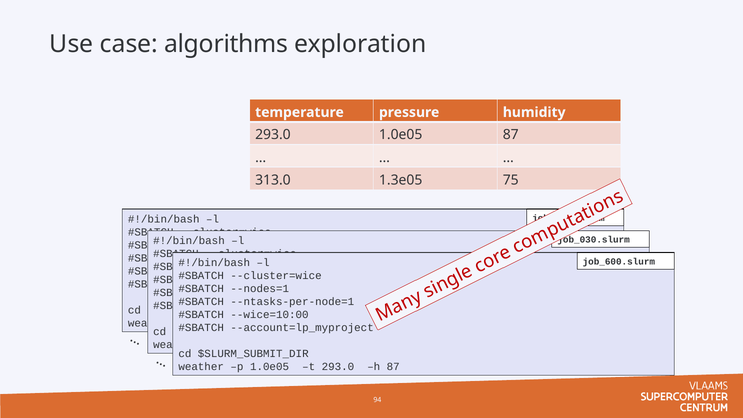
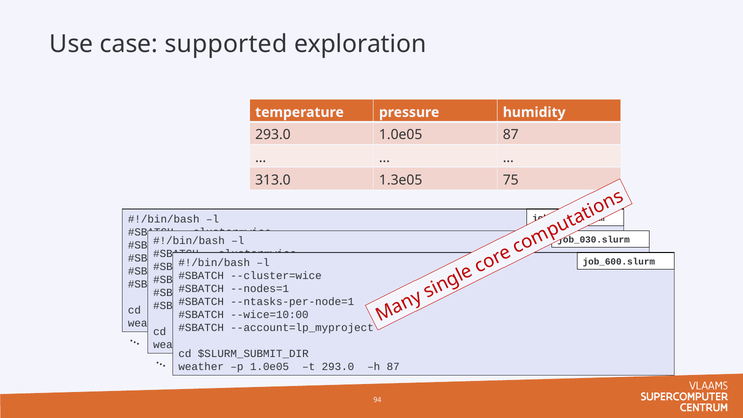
algorithms: algorithms -> supported
